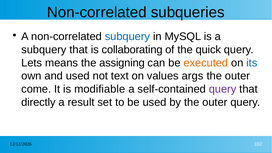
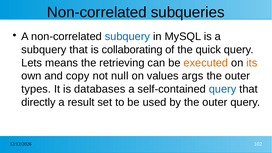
assigning: assigning -> retrieving
its colour: blue -> orange
and used: used -> copy
text: text -> null
come: come -> types
modifiable: modifiable -> databases
query at (223, 89) colour: purple -> blue
